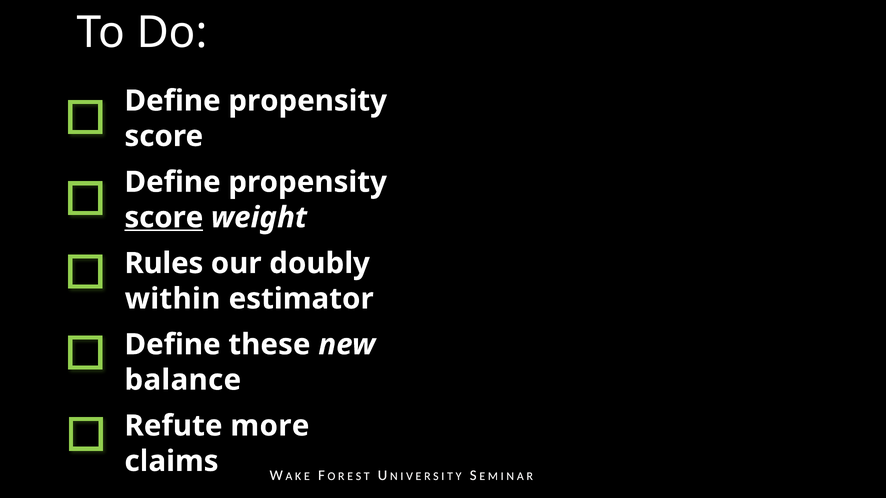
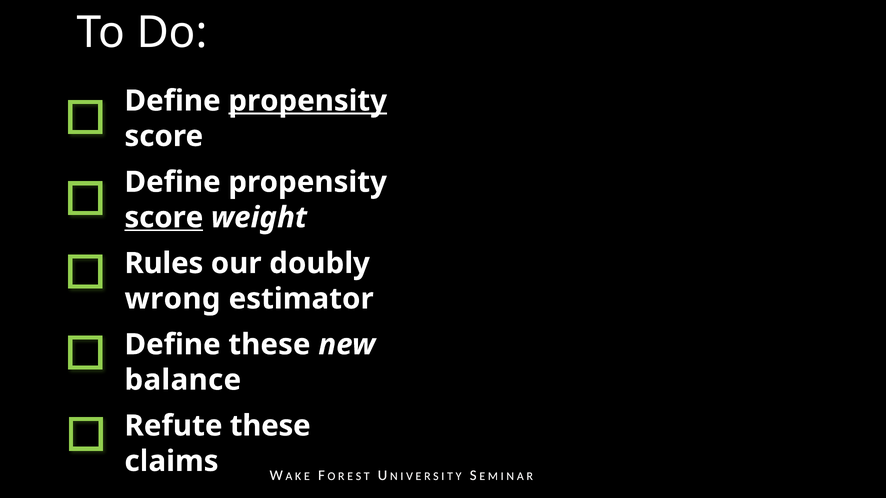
propensity at (308, 101) underline: none -> present
within: within -> wrong
Refute more: more -> these
